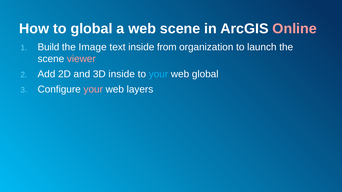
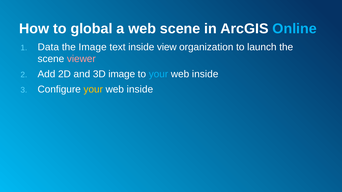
Online colour: pink -> light blue
Build: Build -> Data
from: from -> view
3D inside: inside -> image
global at (205, 74): global -> inside
your at (93, 89) colour: pink -> yellow
layers at (140, 89): layers -> inside
